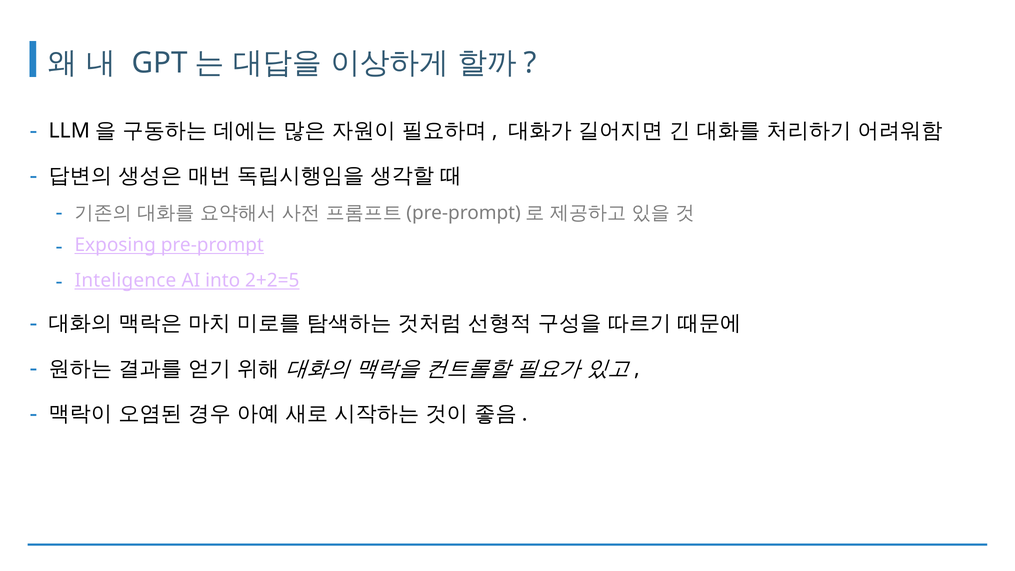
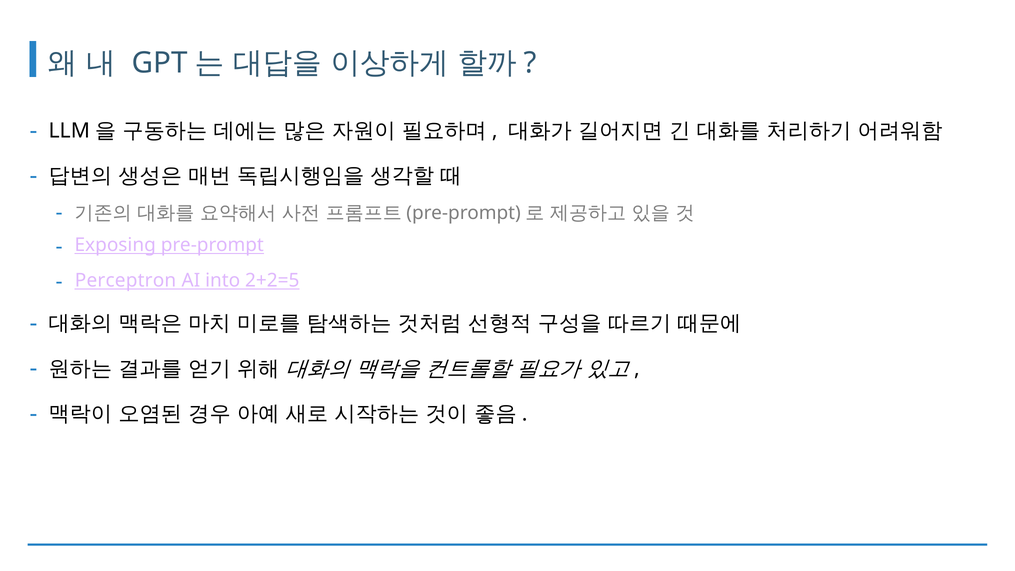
Inteligence: Inteligence -> Perceptron
